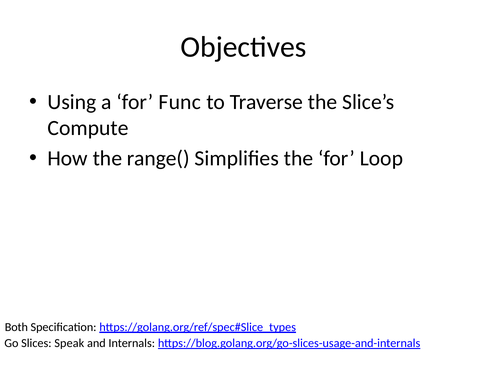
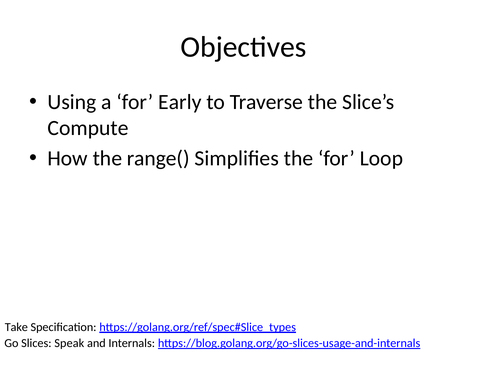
Func: Func -> Early
Both: Both -> Take
